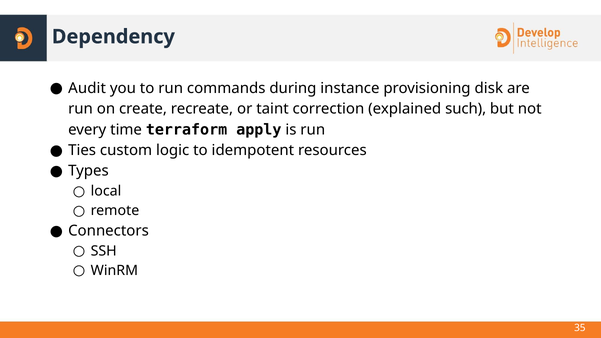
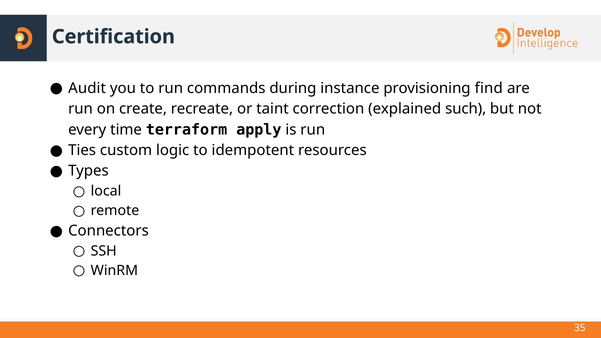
Dependency: Dependency -> Certification
disk: disk -> find
